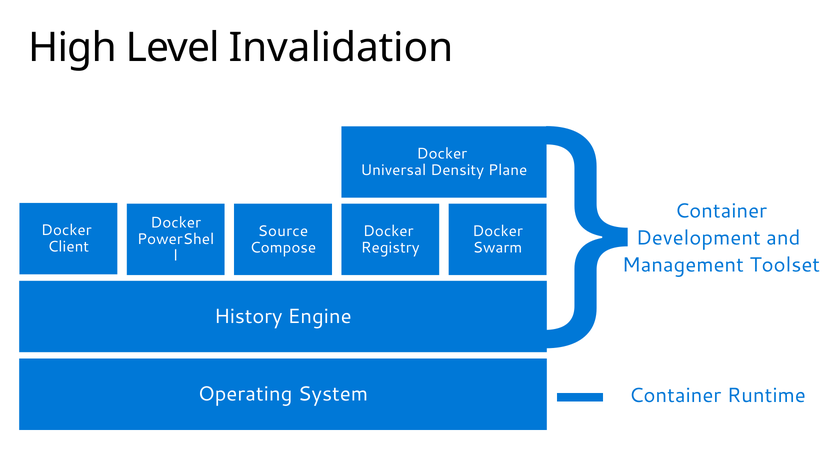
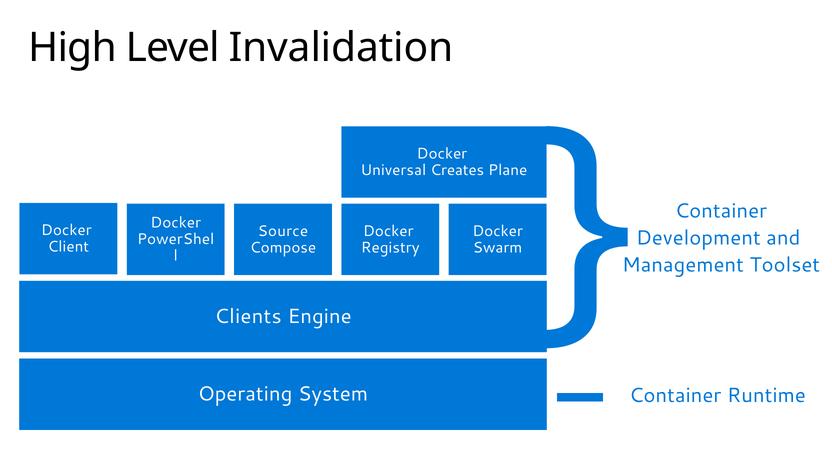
Density: Density -> Creates
History: History -> Clients
